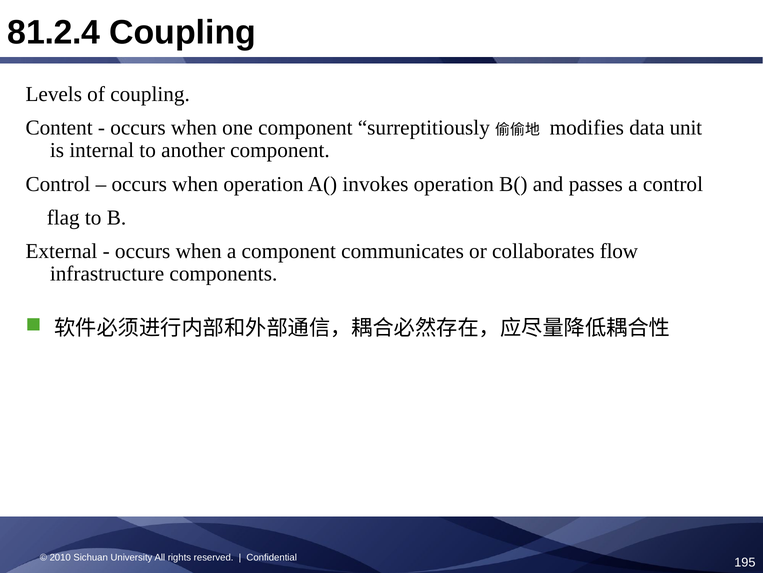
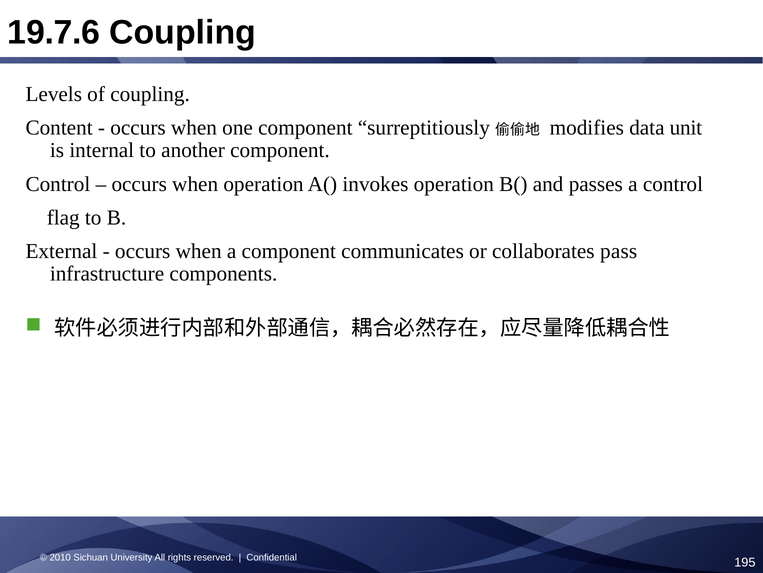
81.2.4: 81.2.4 -> 19.7.6
flow: flow -> pass
